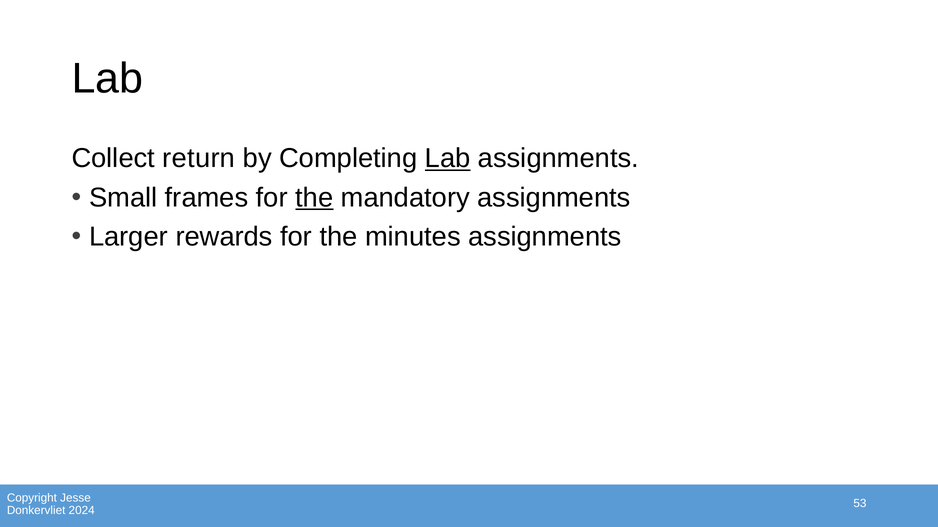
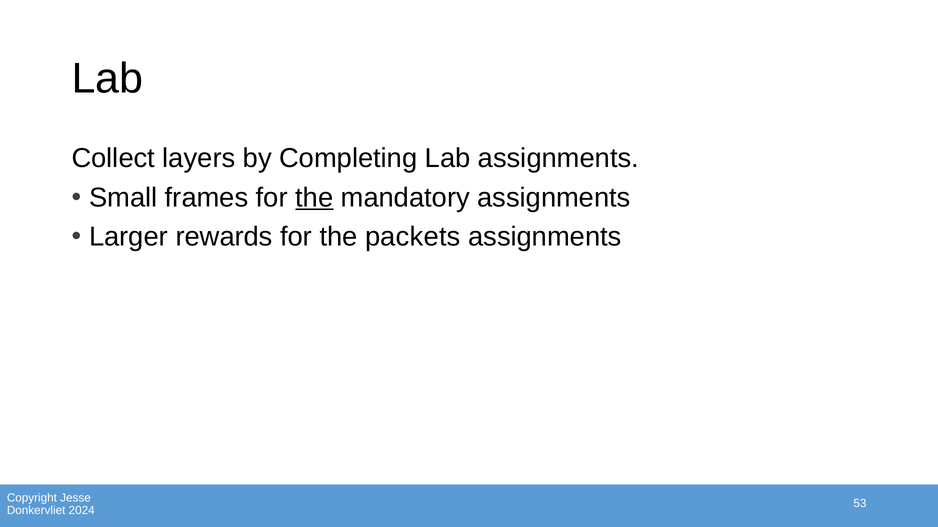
return: return -> layers
Lab at (448, 159) underline: present -> none
minutes: minutes -> packets
